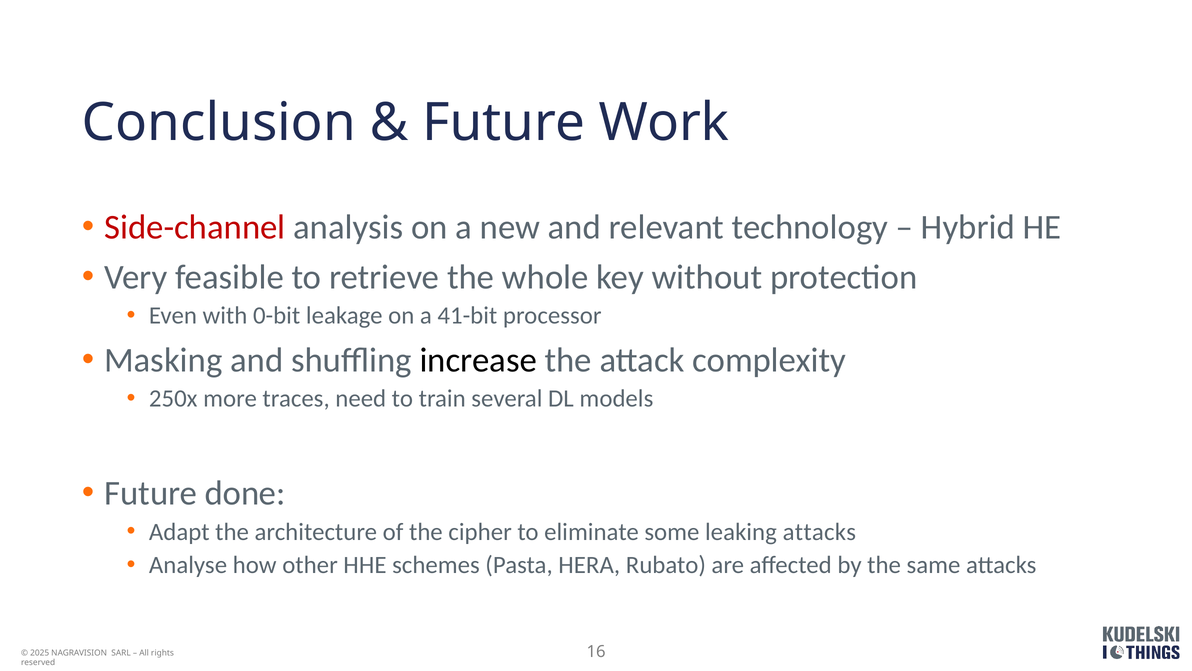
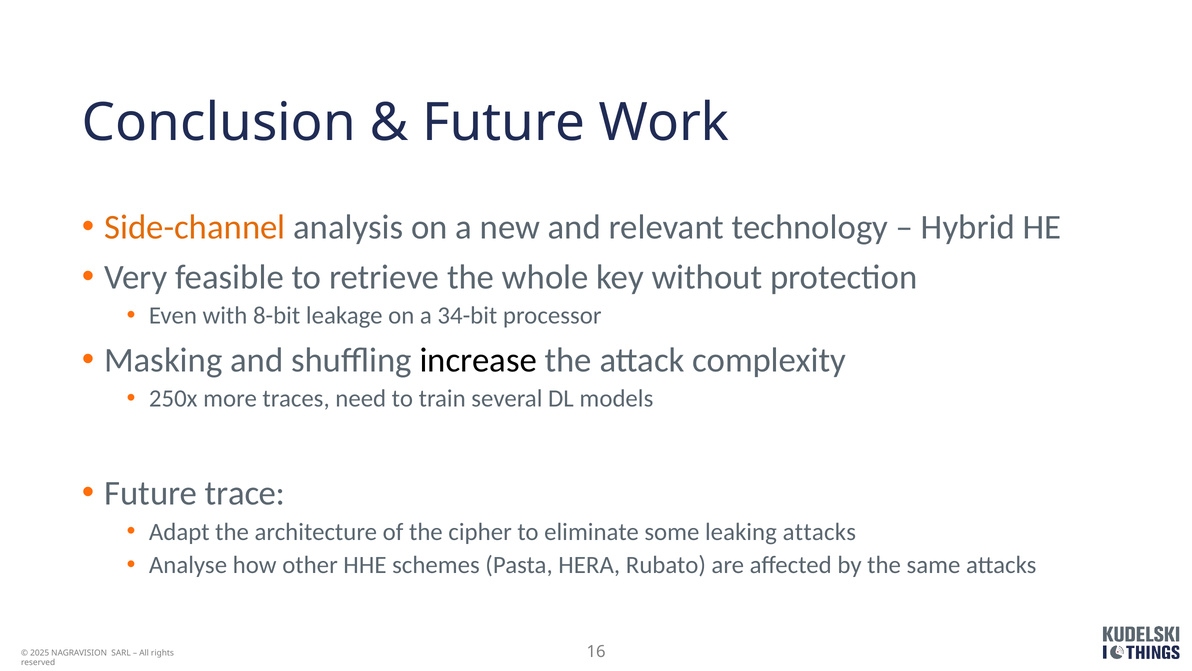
Side-channel colour: red -> orange
0-bit: 0-bit -> 8-bit
41-bit: 41-bit -> 34-bit
done: done -> trace
